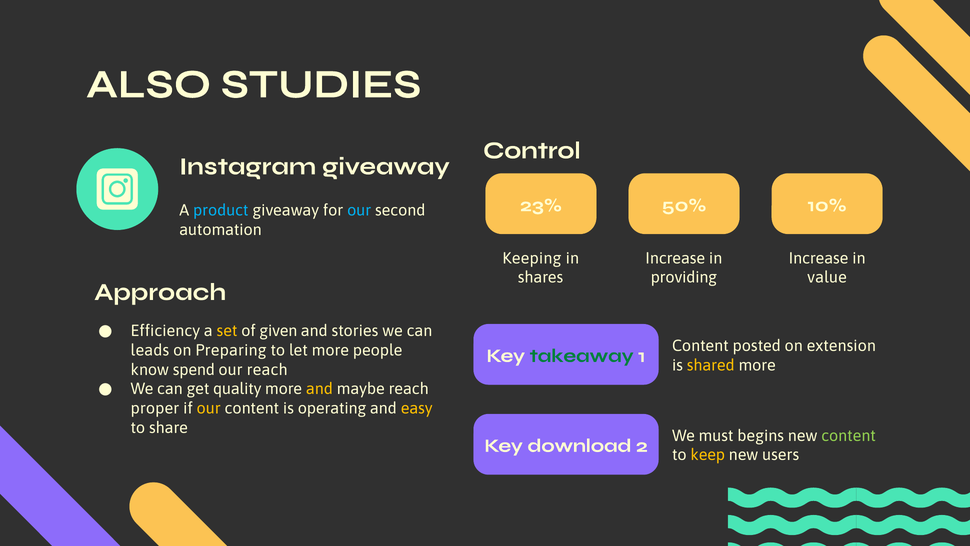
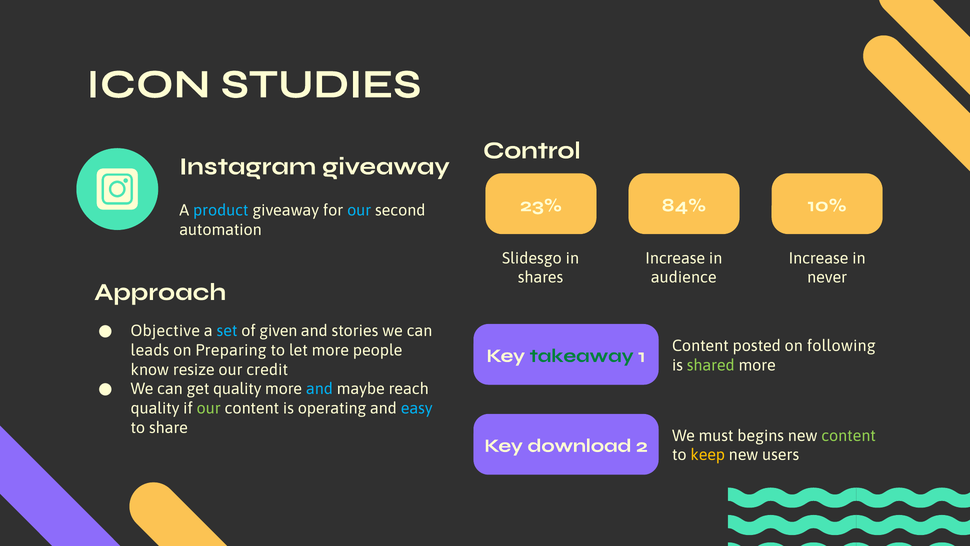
ALSO: ALSO -> ICON
50%: 50% -> 84%
Keeping: Keeping -> Slidesgo
providing: providing -> audience
value: value -> never
Efficiency: Efficiency -> Objective
set colour: yellow -> light blue
extension: extension -> following
shared colour: yellow -> light green
spend: spend -> resize
our reach: reach -> credit
and at (319, 389) colour: yellow -> light blue
proper at (155, 408): proper -> quality
our at (209, 408) colour: yellow -> light green
easy colour: yellow -> light blue
